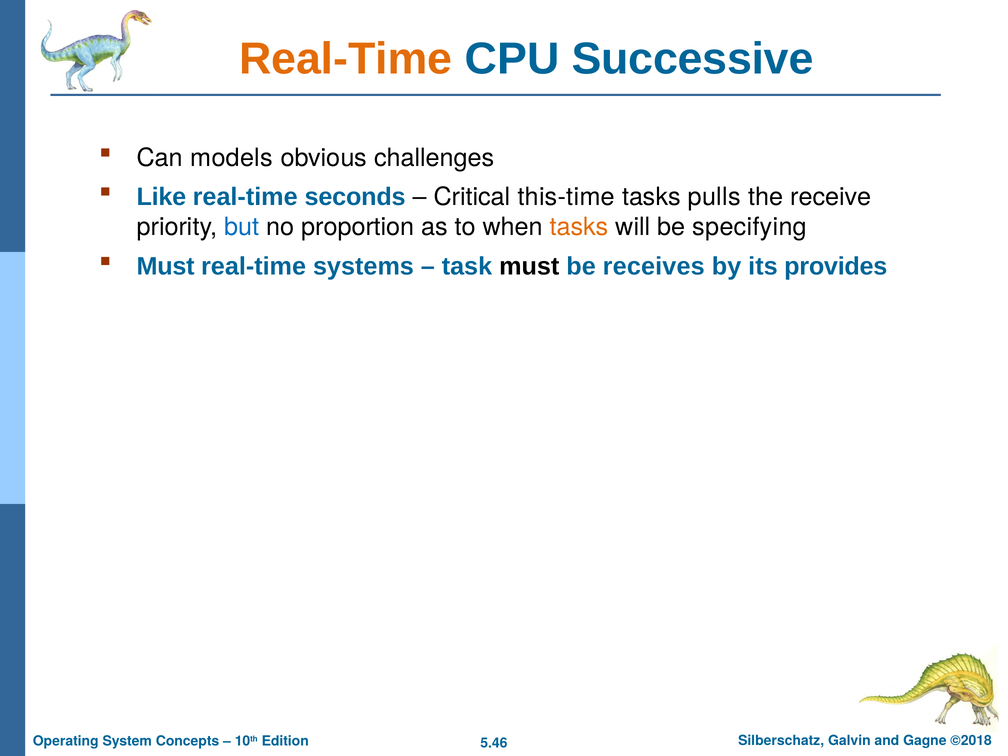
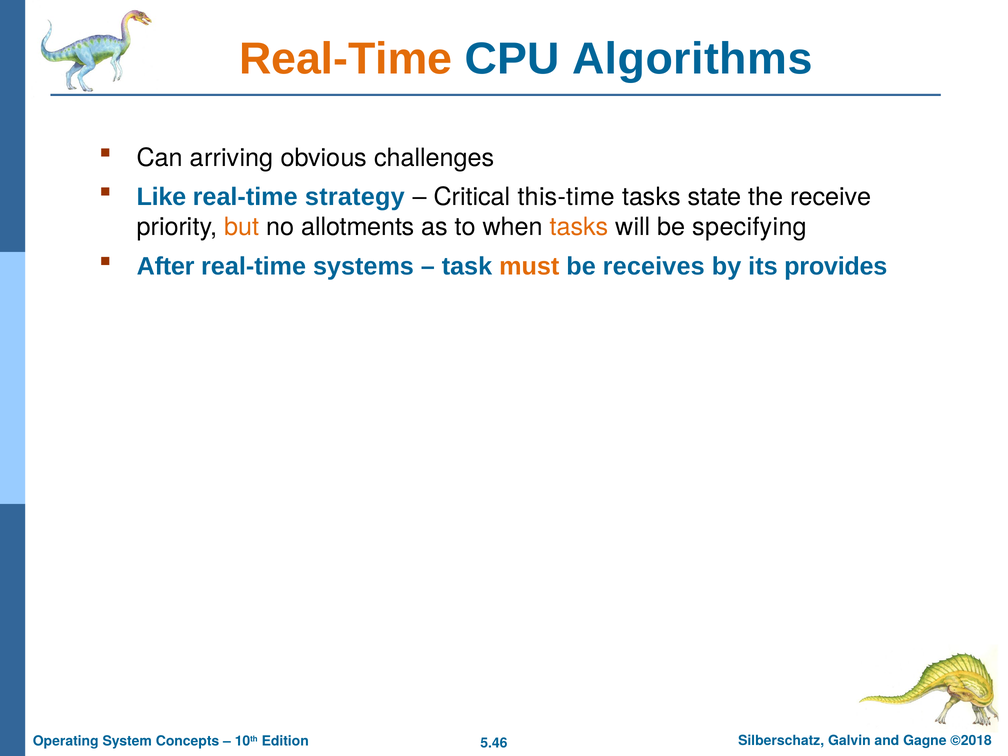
Successive: Successive -> Algorithms
models: models -> arriving
seconds: seconds -> strategy
pulls: pulls -> state
but colour: blue -> orange
proportion: proportion -> allotments
Must at (166, 266): Must -> After
must at (529, 266) colour: black -> orange
